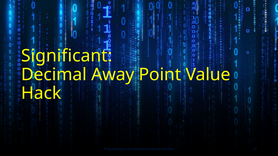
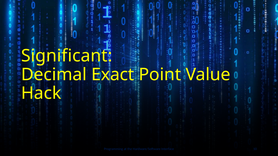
Away: Away -> Exact
